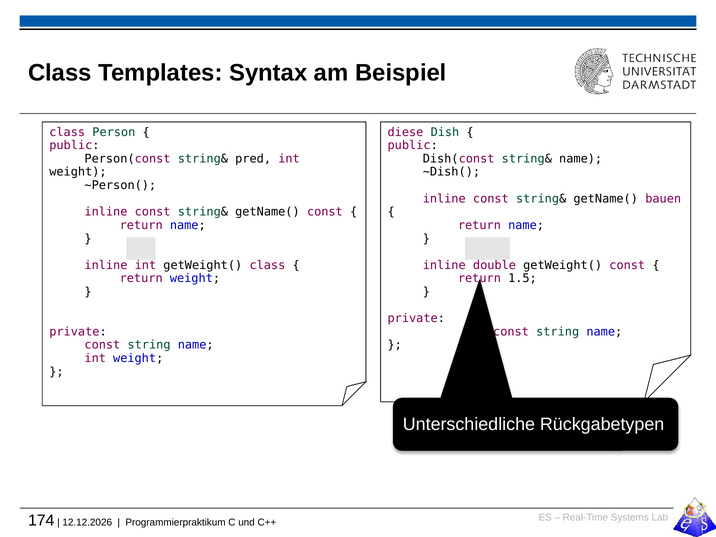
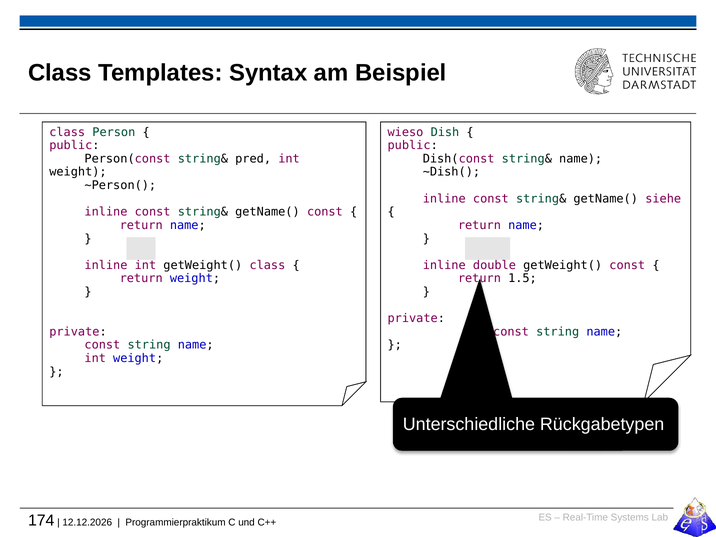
diese: diese -> wieso
bauen: bauen -> siehe
